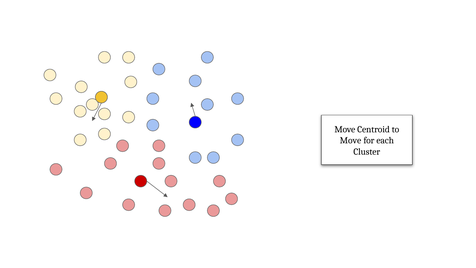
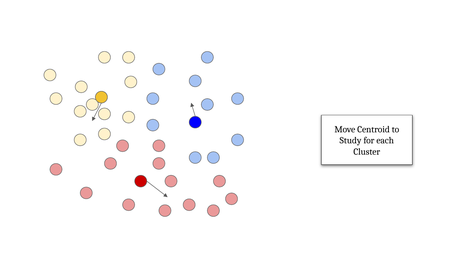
Move at (351, 140): Move -> Study
